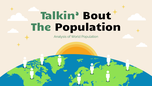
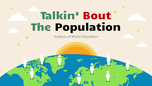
Bout colour: black -> red
